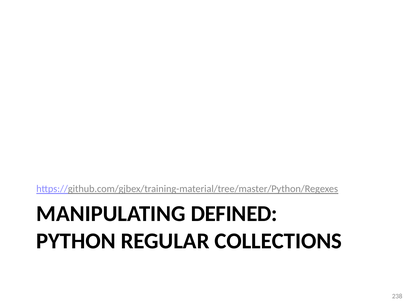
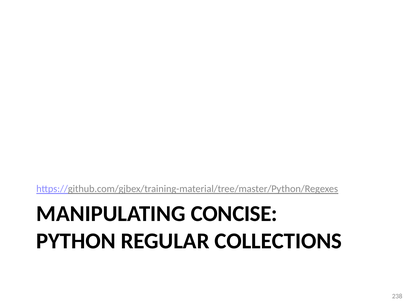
DEFINED: DEFINED -> CONCISE
